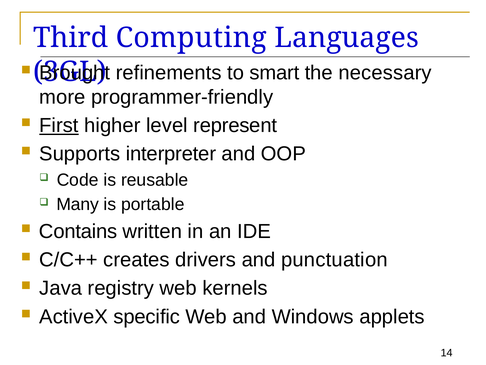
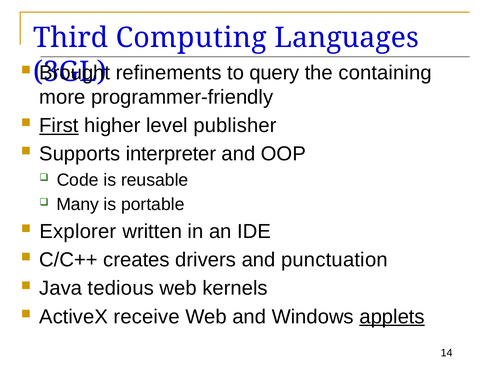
smart: smart -> query
necessary: necessary -> containing
represent: represent -> publisher
Contains: Contains -> Explorer
registry: registry -> tedious
specific: specific -> receive
applets underline: none -> present
